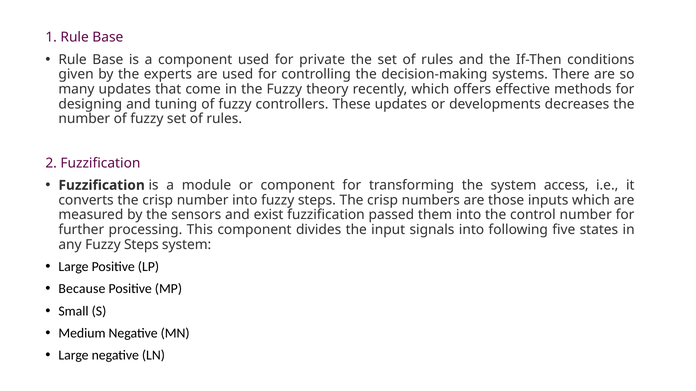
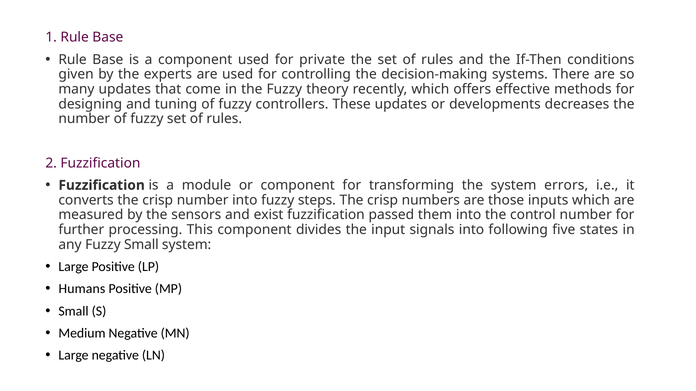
access: access -> errors
any Fuzzy Steps: Steps -> Small
Because: Because -> Humans
